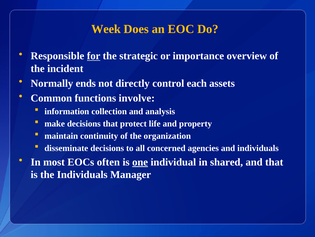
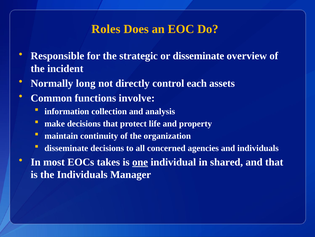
Week: Week -> Roles
for underline: present -> none
or importance: importance -> disseminate
ends: ends -> long
often: often -> takes
